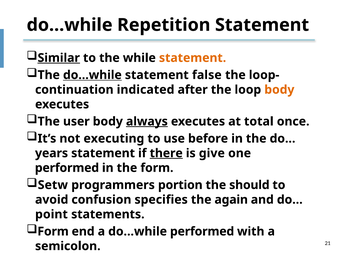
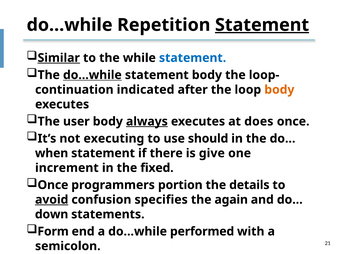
Statement at (262, 25) underline: none -> present
statement at (193, 58) colour: orange -> blue
statement false: false -> body
total: total -> does
before: before -> should
years: years -> when
there underline: present -> none
performed at (67, 168): performed -> increment
the form: form -> fixed
Setw at (53, 185): Setw -> Once
should: should -> details
avoid underline: none -> present
point: point -> down
